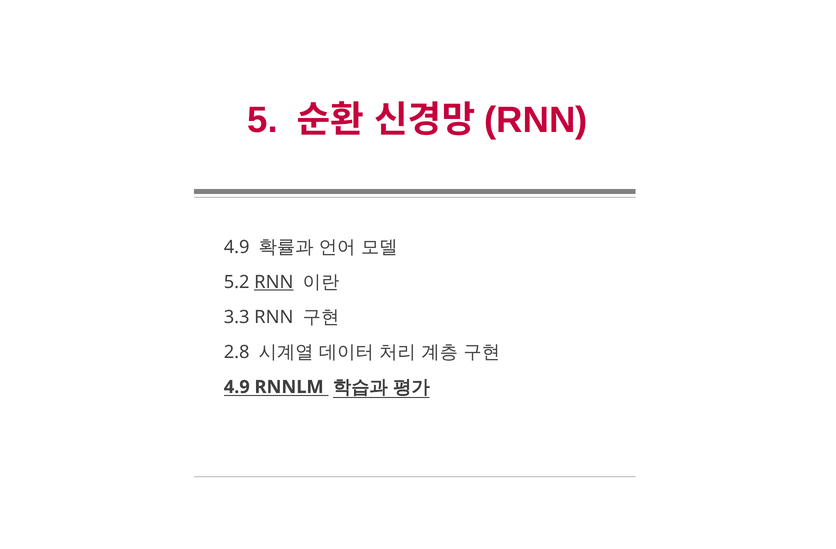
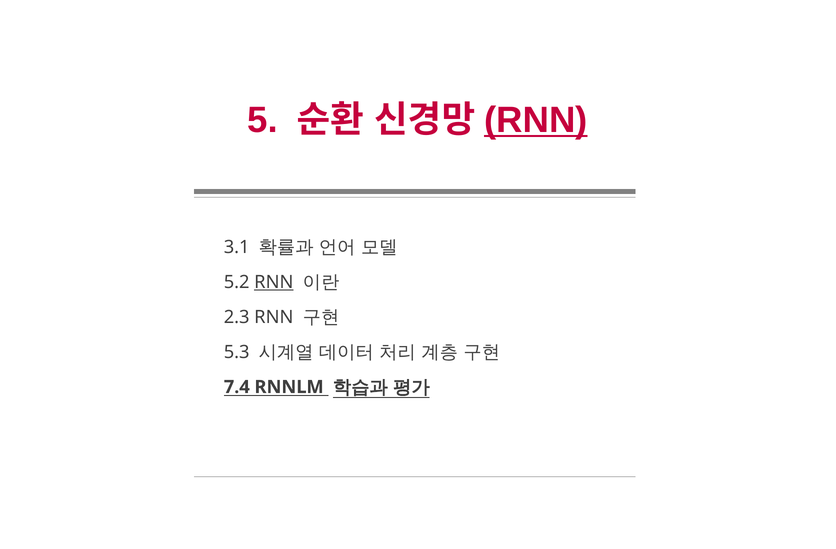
RNN at (536, 120) underline: none -> present
4.9 at (237, 247): 4.9 -> 3.1
3.3: 3.3 -> 2.3
2.8: 2.8 -> 5.3
4.9 at (237, 387): 4.9 -> 7.4
